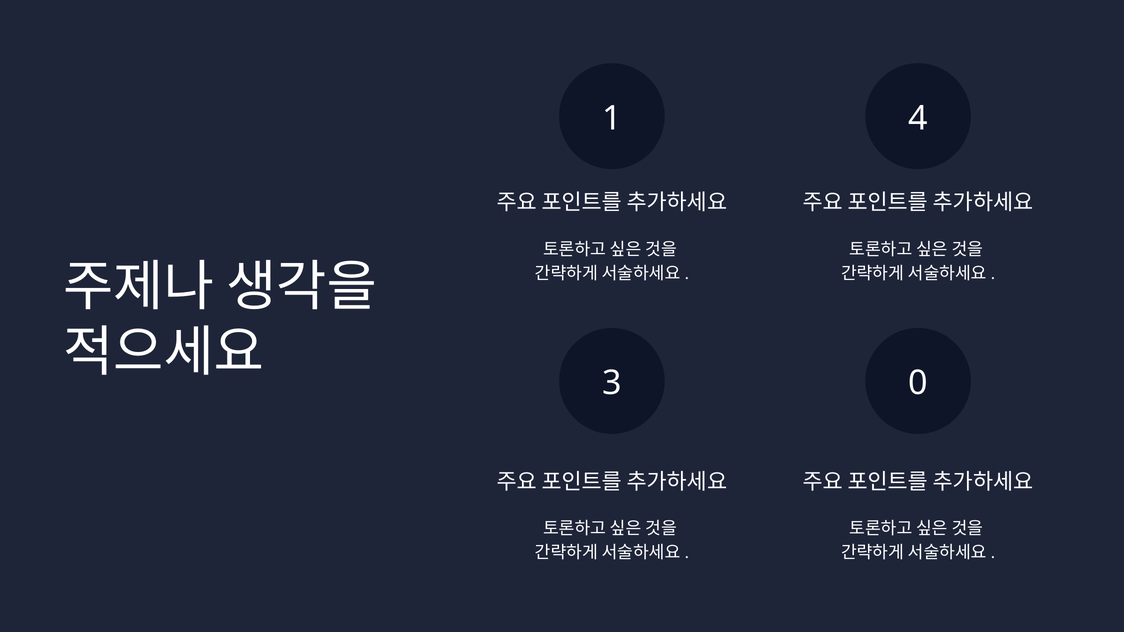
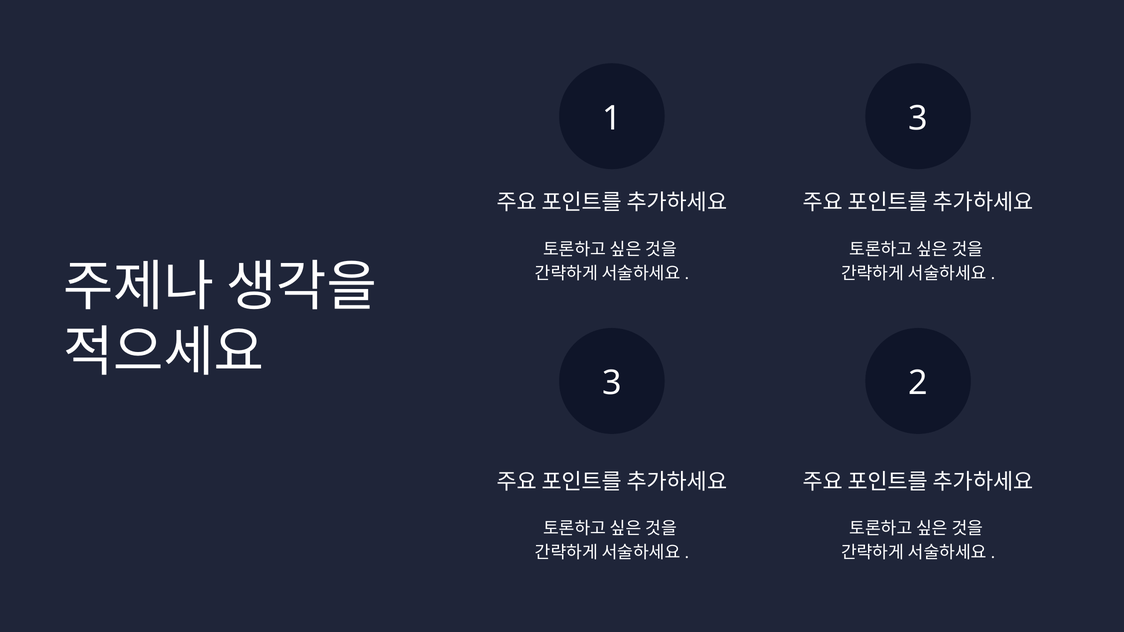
1 4: 4 -> 3
0: 0 -> 2
